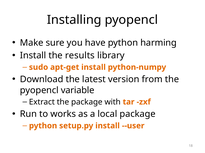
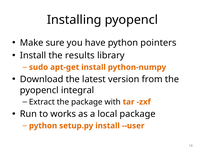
harming: harming -> pointers
variable: variable -> integral
